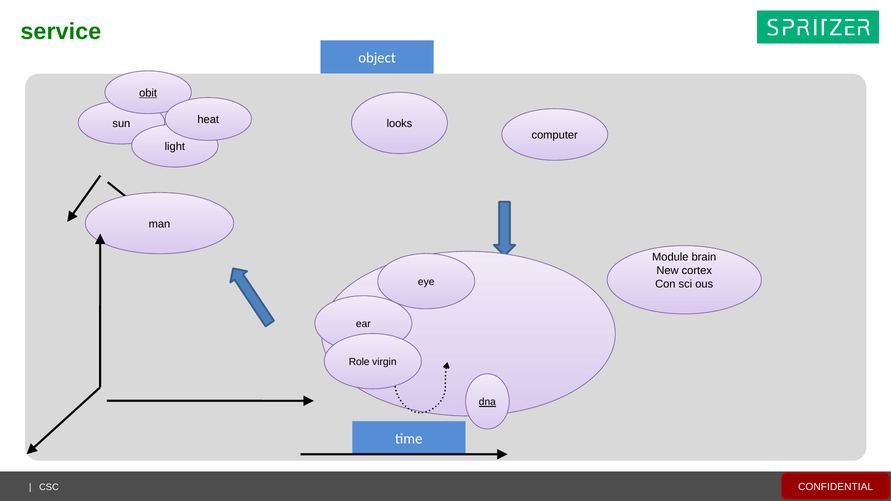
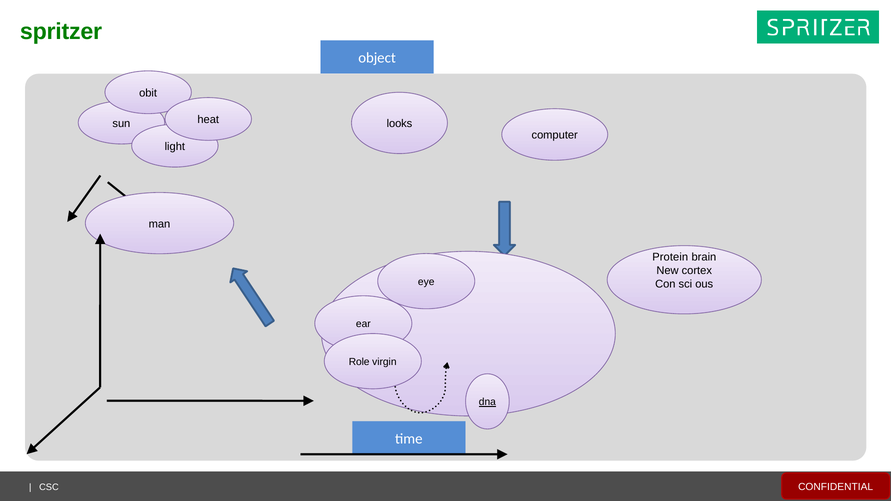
service: service -> spritzer
obit underline: present -> none
Module: Module -> Protein
